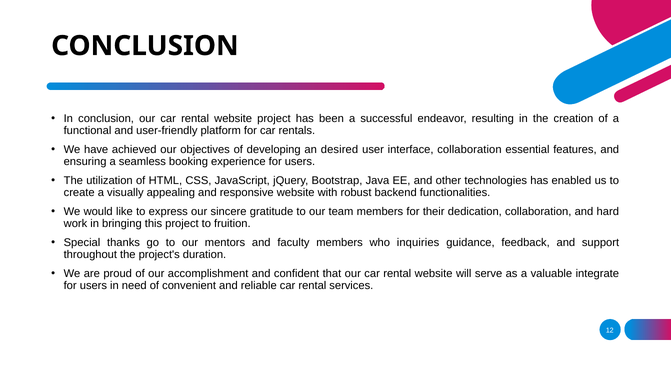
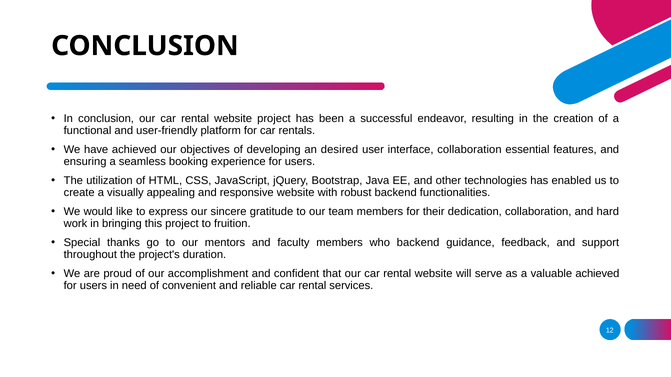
who inquiries: inquiries -> backend
valuable integrate: integrate -> achieved
